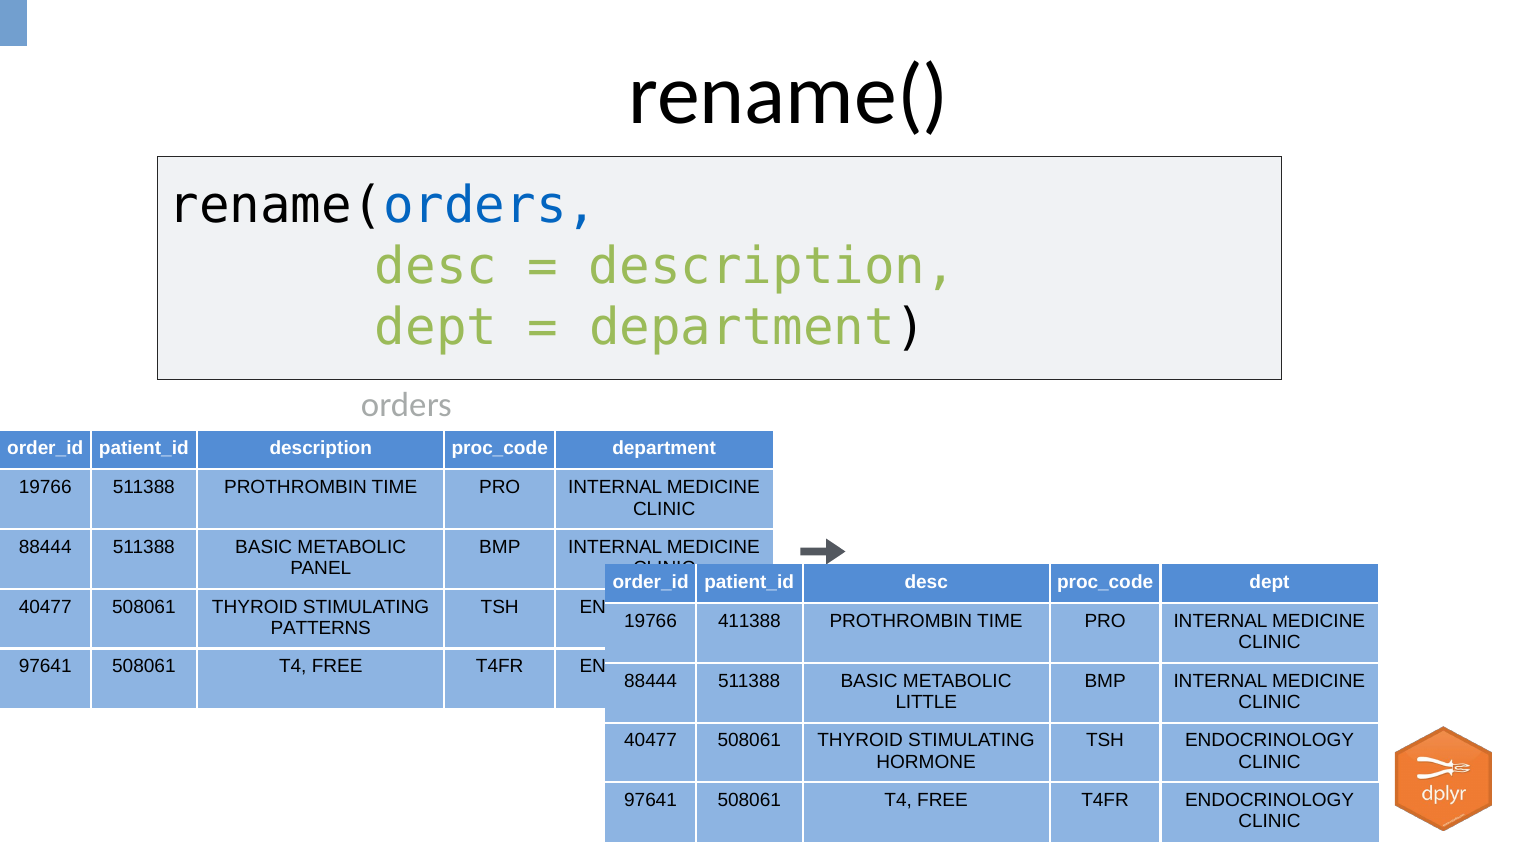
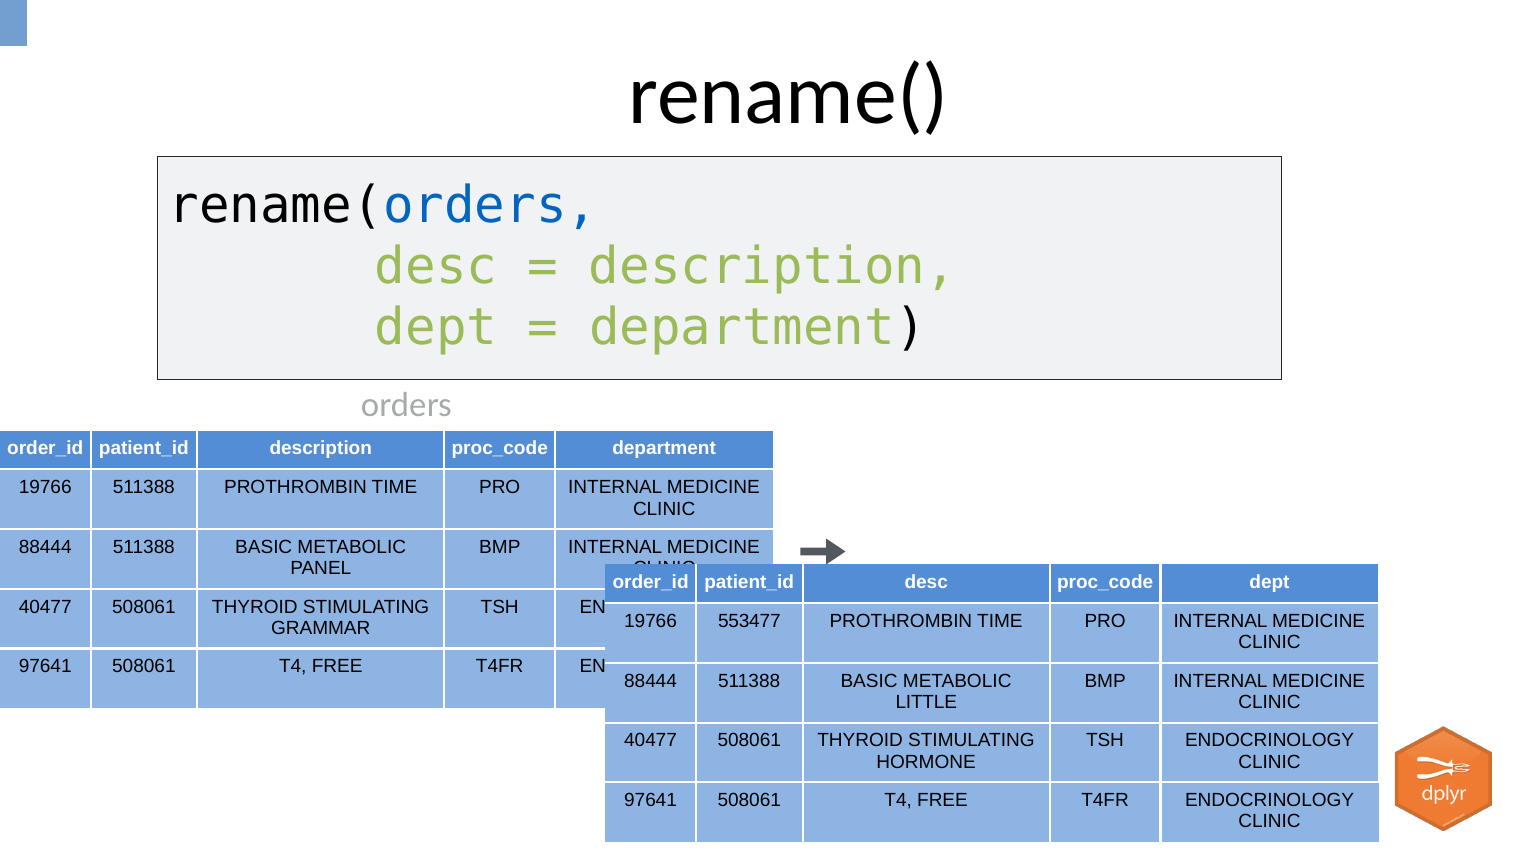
411388: 411388 -> 553477
PATTERNS: PATTERNS -> GRAMMAR
